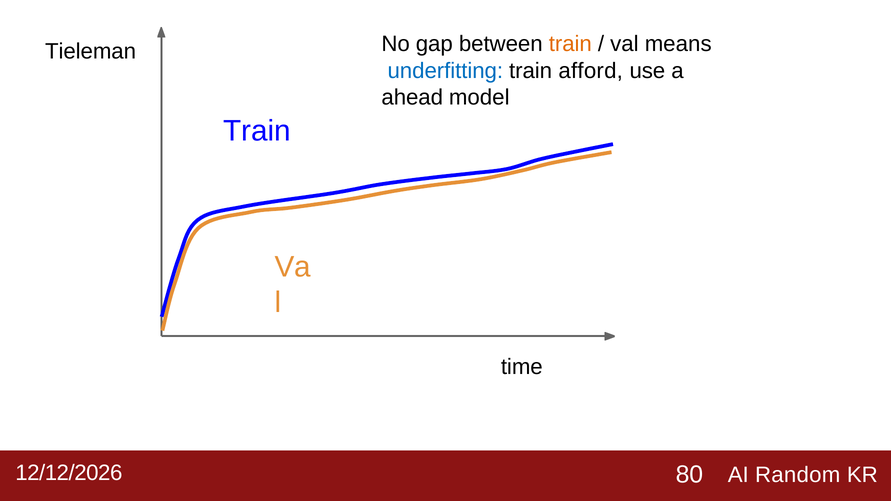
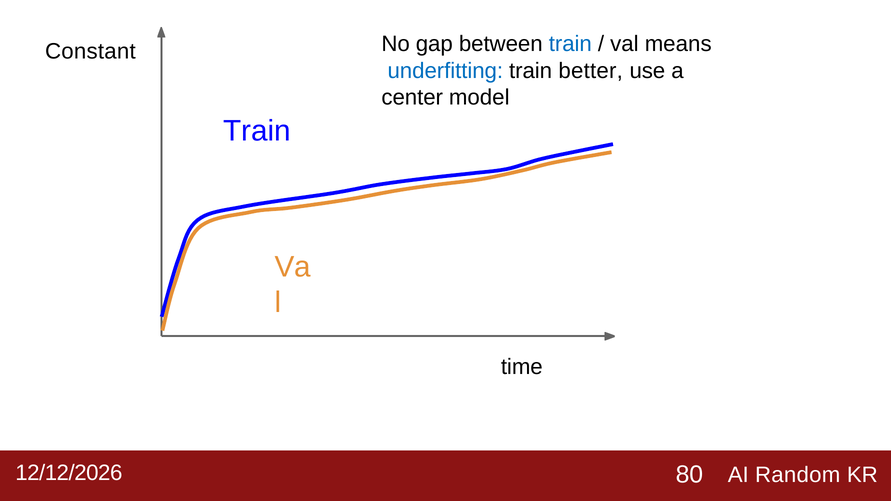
train at (570, 44) colour: orange -> blue
Tieleman: Tieleman -> Constant
afford: afford -> better
ahead: ahead -> center
